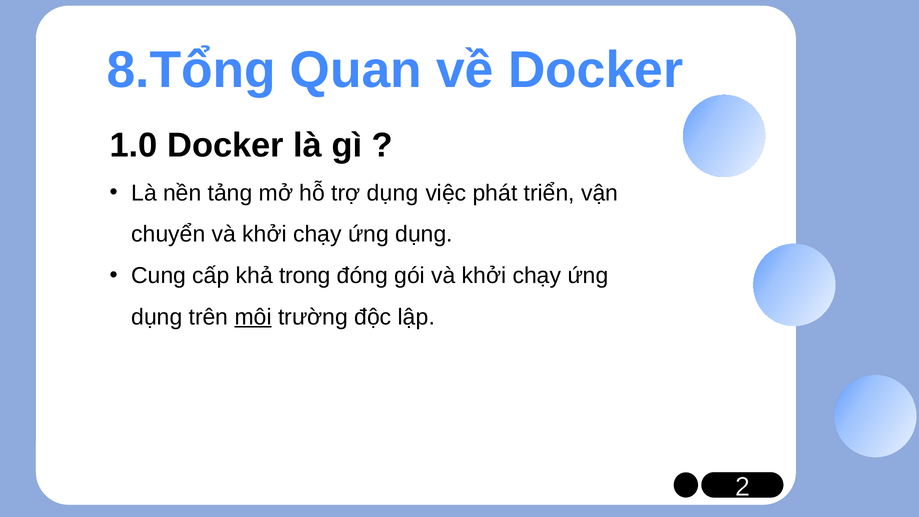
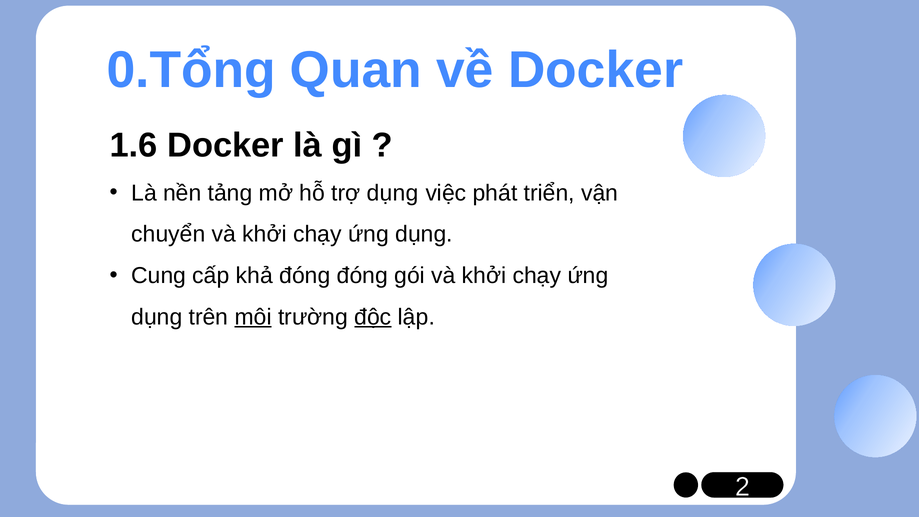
8.Tổng: 8.Tổng -> 0.Tổng
1.0: 1.0 -> 1.6
khả trong: trong -> đóng
độc underline: none -> present
